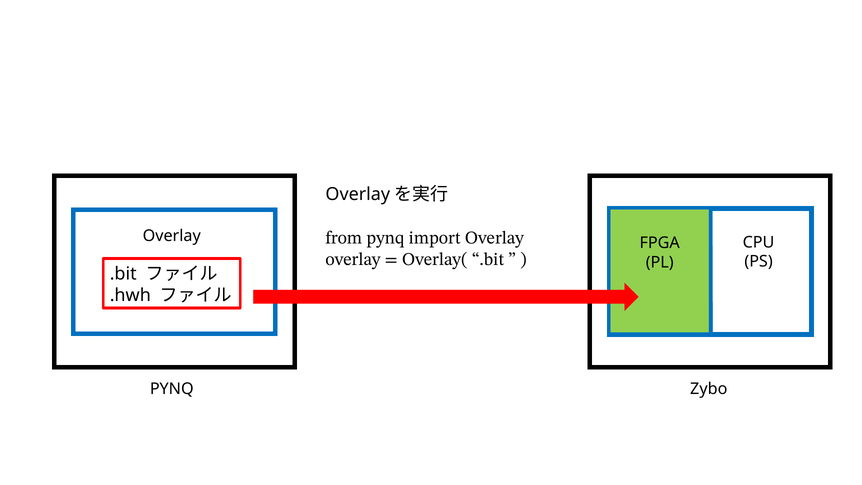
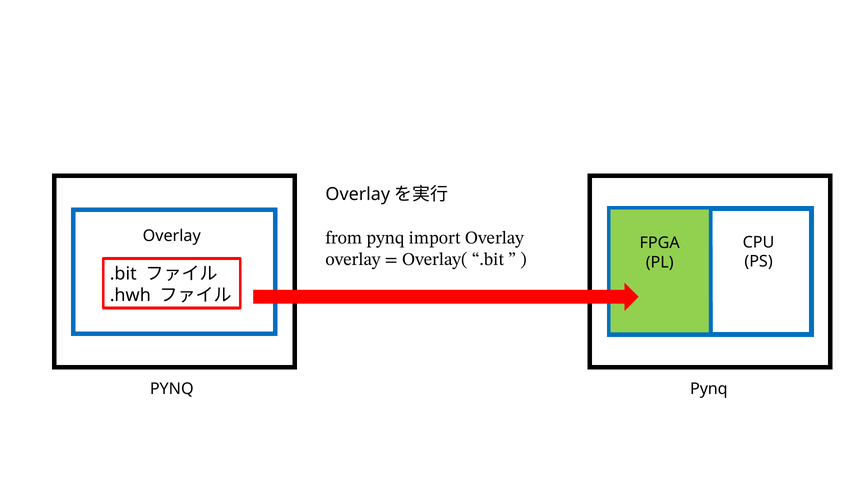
PYNQ Zybo: Zybo -> Pynq
